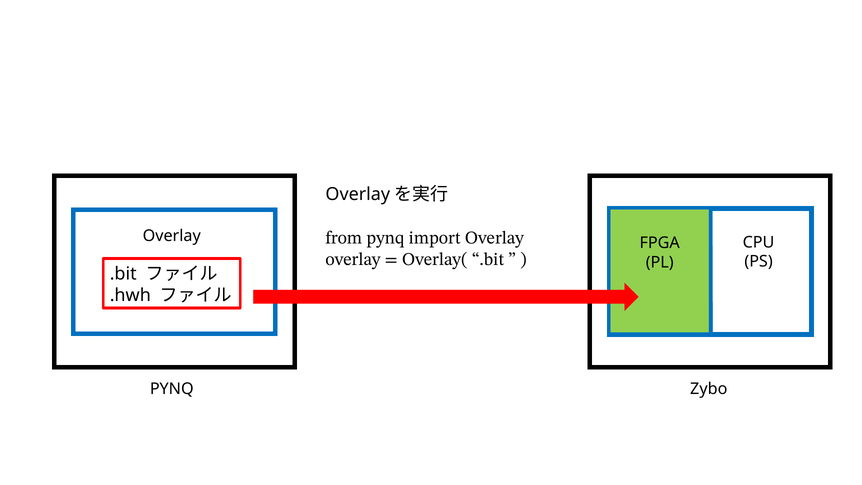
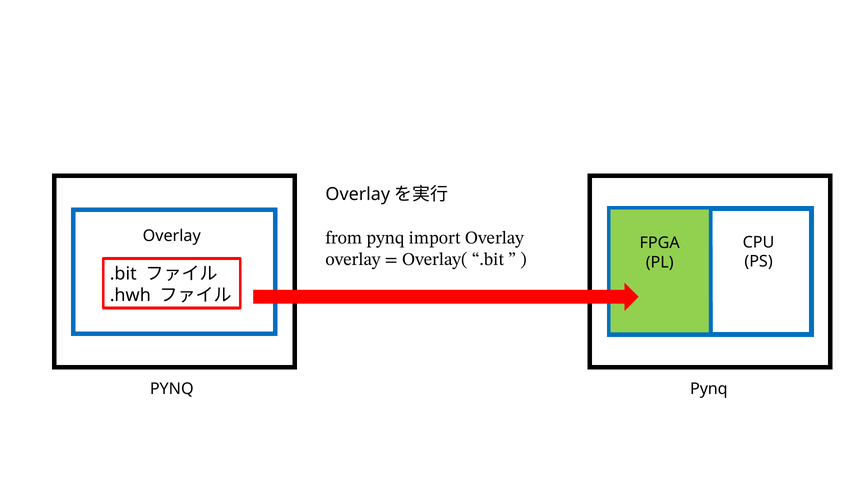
PYNQ Zybo: Zybo -> Pynq
